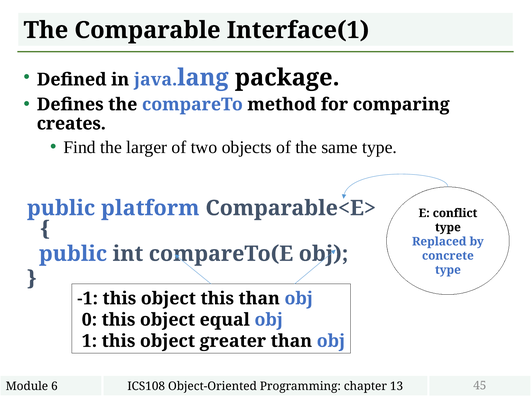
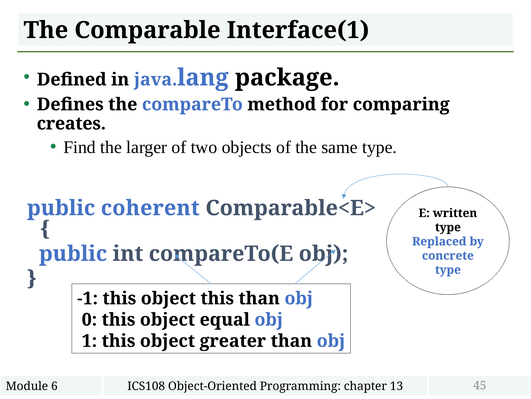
platform: platform -> coherent
conflict: conflict -> written
